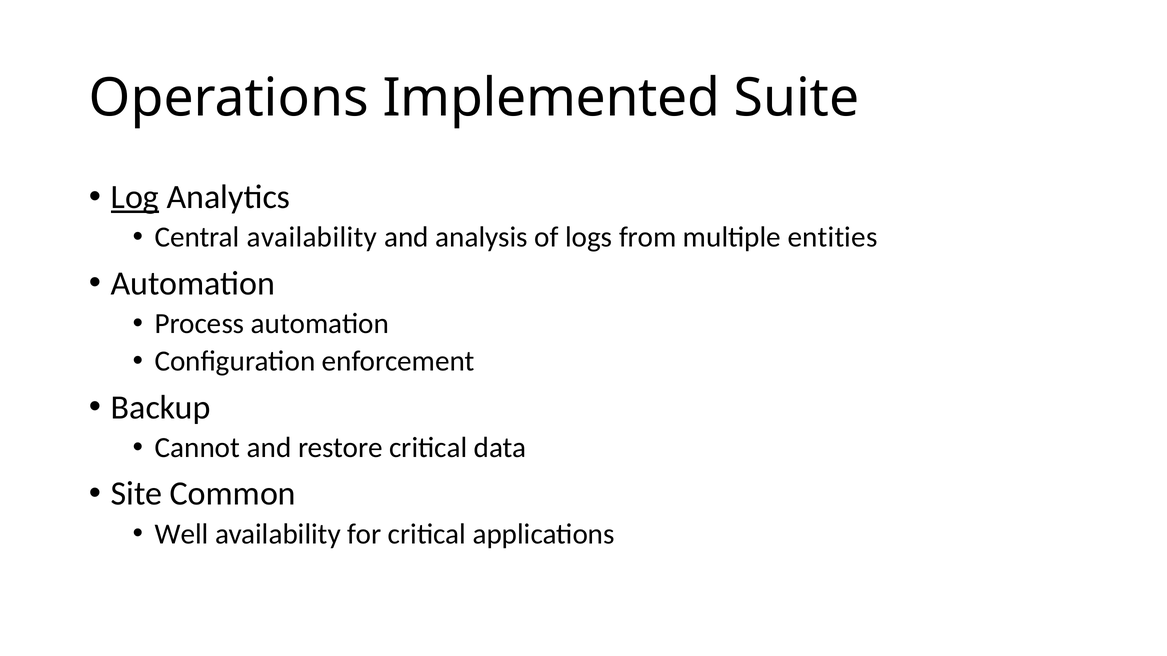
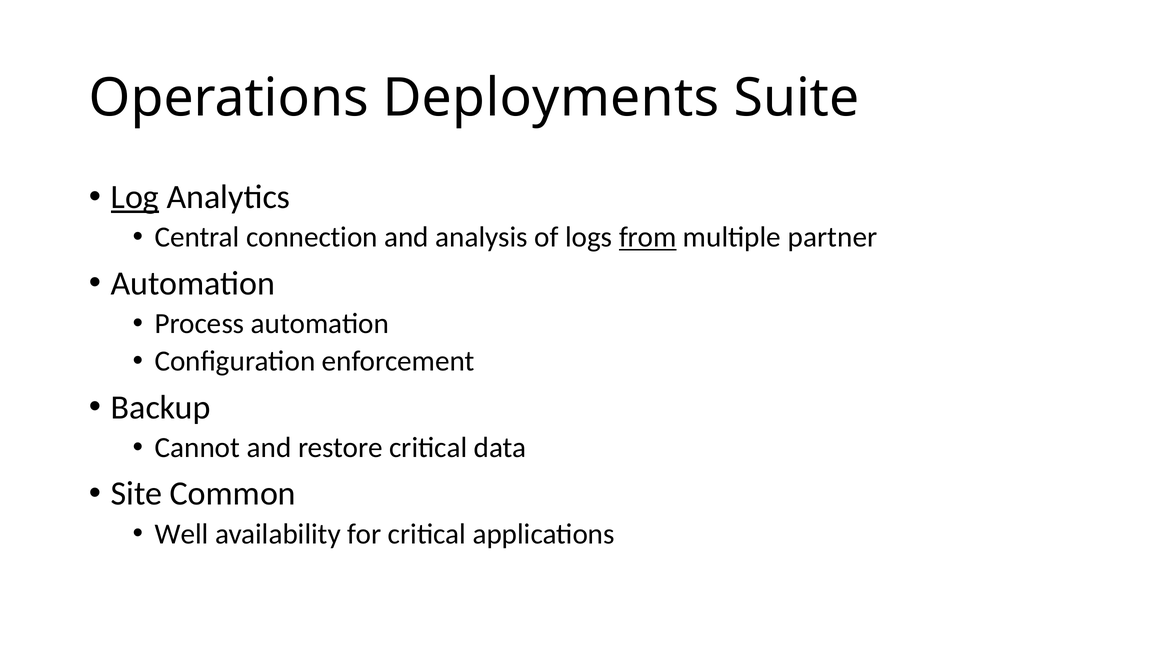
Implemented: Implemented -> Deployments
Central availability: availability -> connection
from underline: none -> present
entities: entities -> partner
